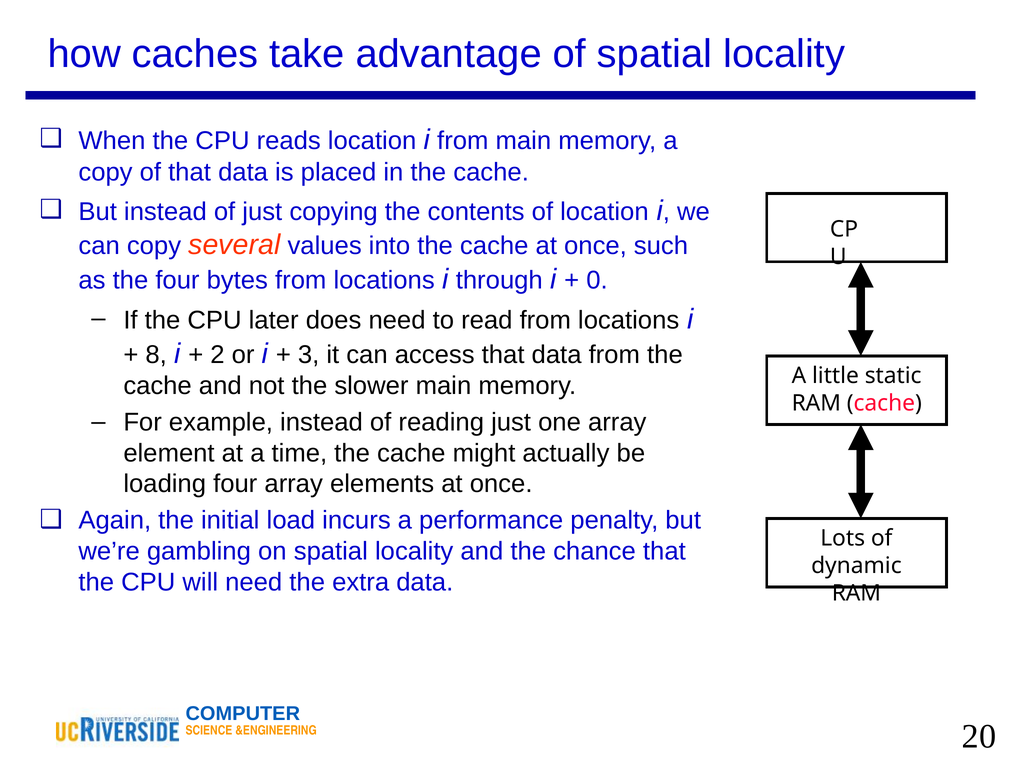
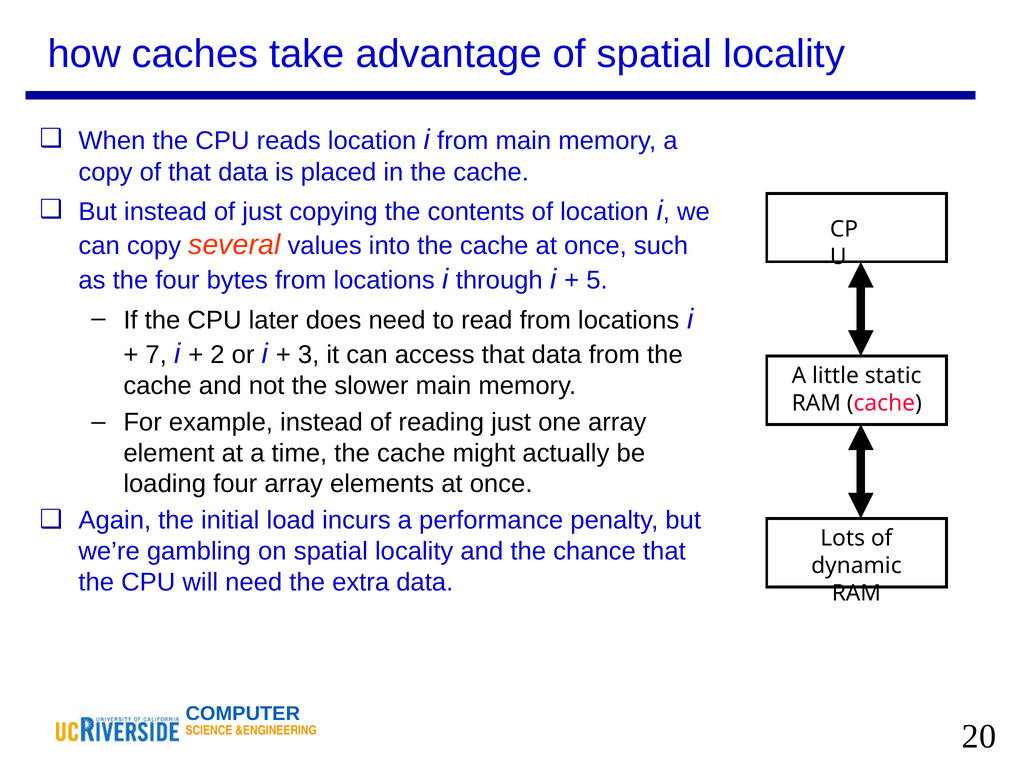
0: 0 -> 5
8: 8 -> 7
